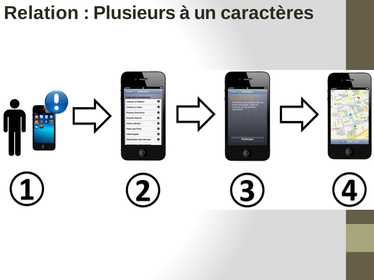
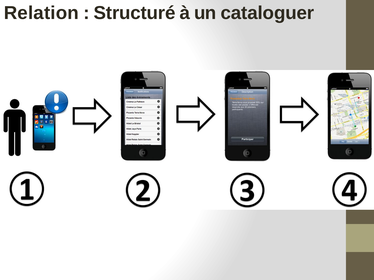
Plusieurs: Plusieurs -> Structuré
caractères: caractères -> cataloguer
